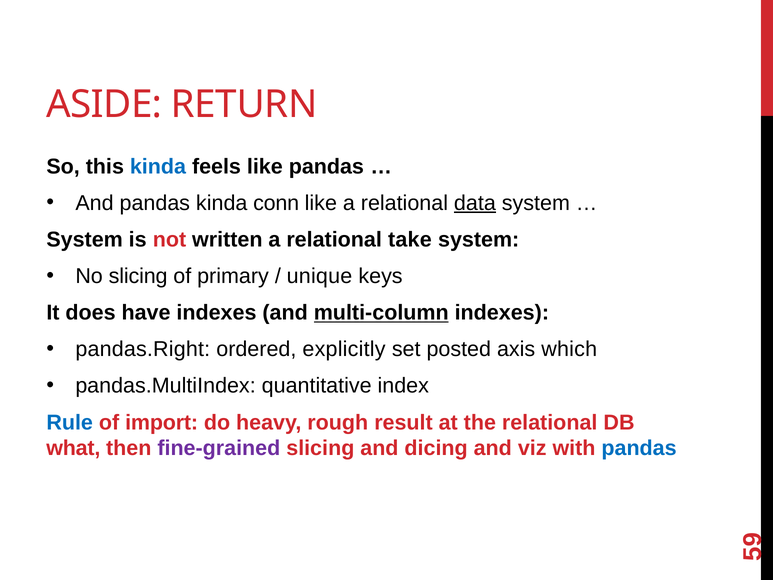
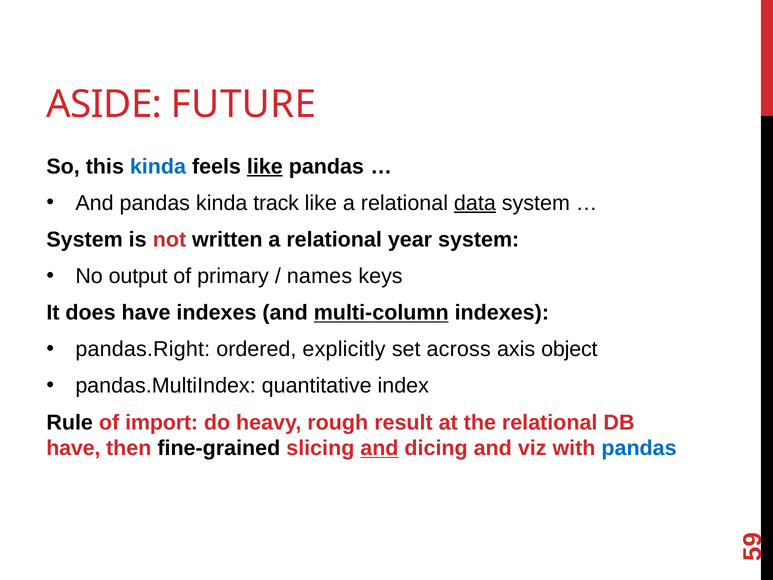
RETURN: RETURN -> FUTURE
like at (265, 166) underline: none -> present
conn: conn -> track
take: take -> year
No slicing: slicing -> output
unique: unique -> names
posted: posted -> across
which: which -> object
Rule colour: blue -> black
what at (73, 448): what -> have
fine-grained colour: purple -> black
and at (379, 448) underline: none -> present
